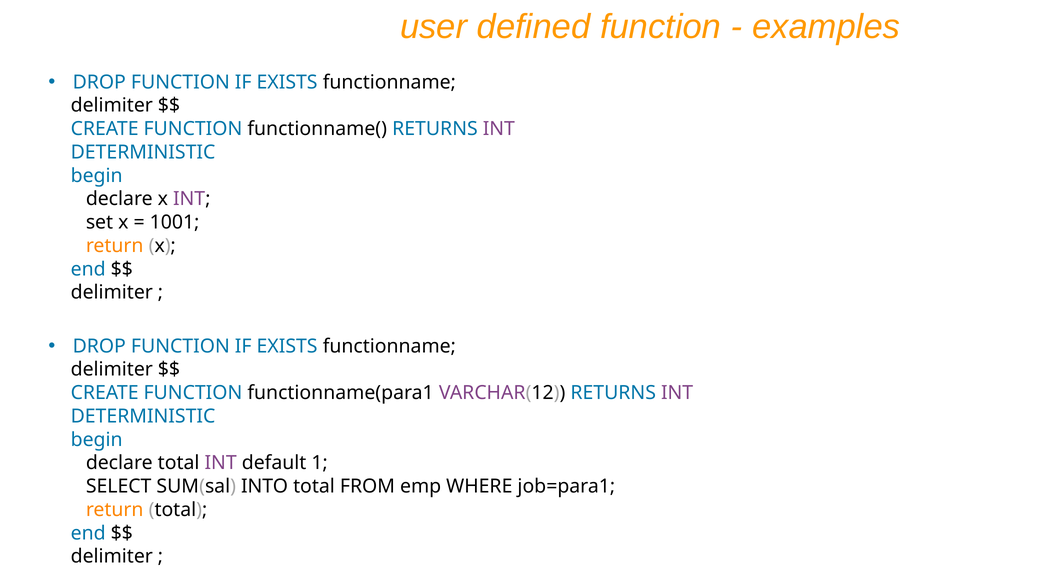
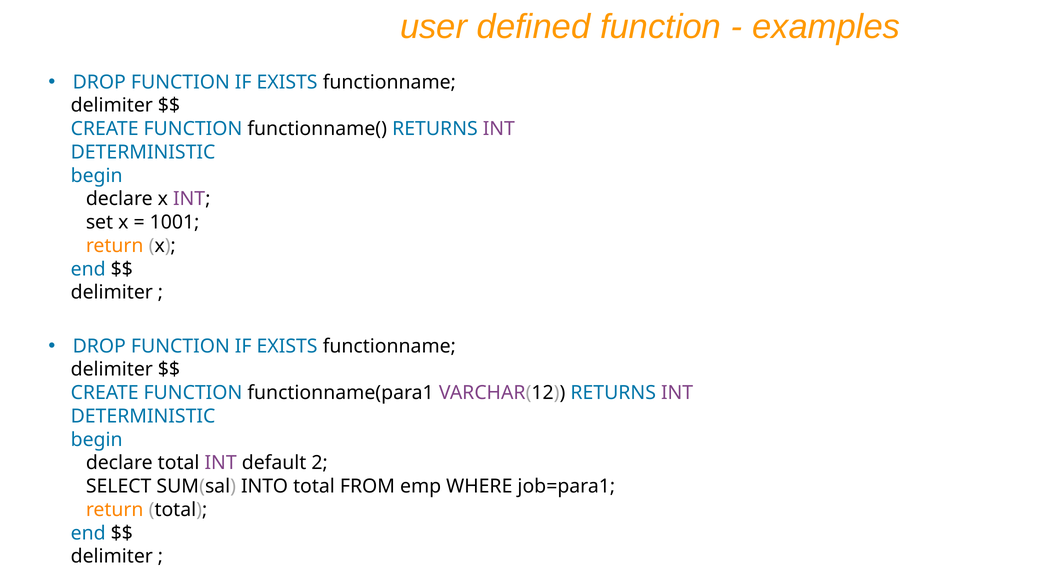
1: 1 -> 2
